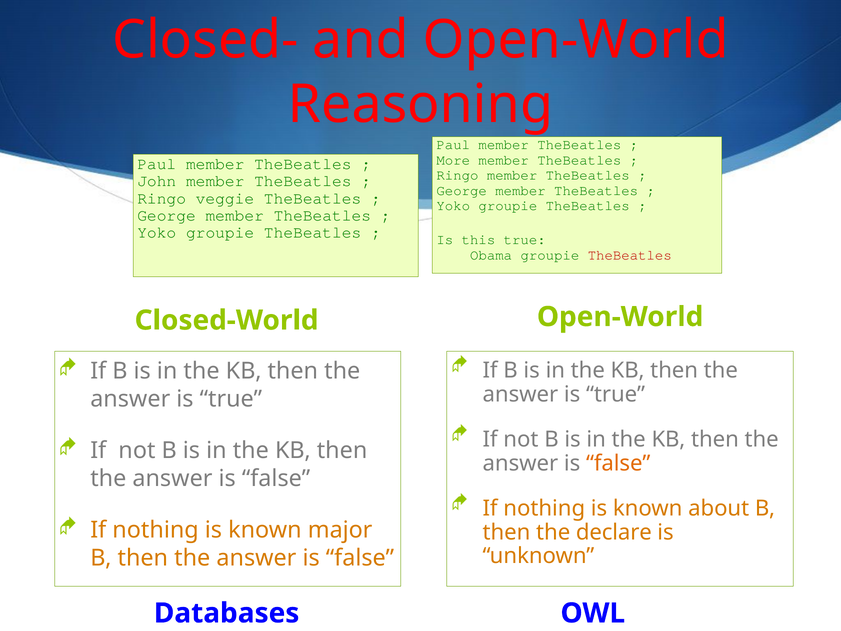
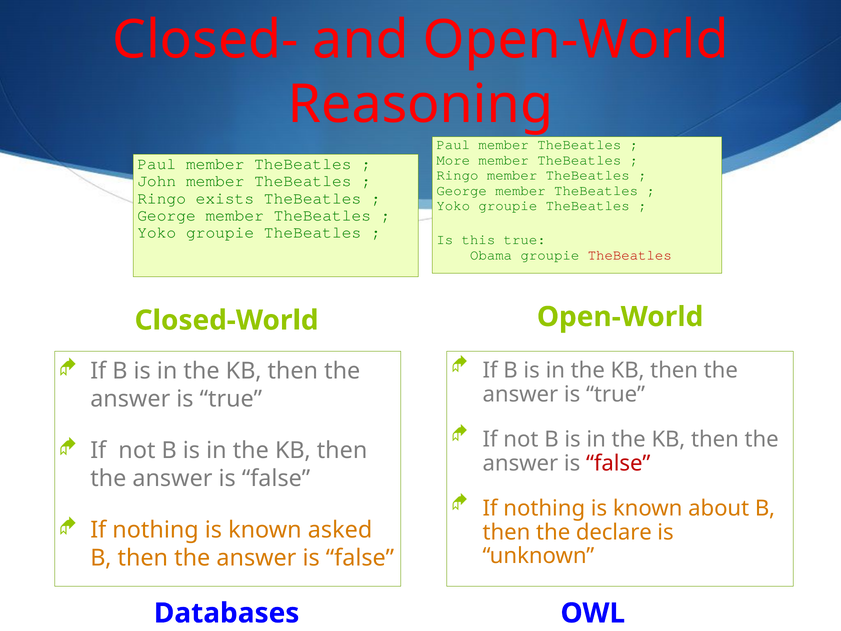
veggie: veggie -> exists
false at (618, 463) colour: orange -> red
major: major -> asked
